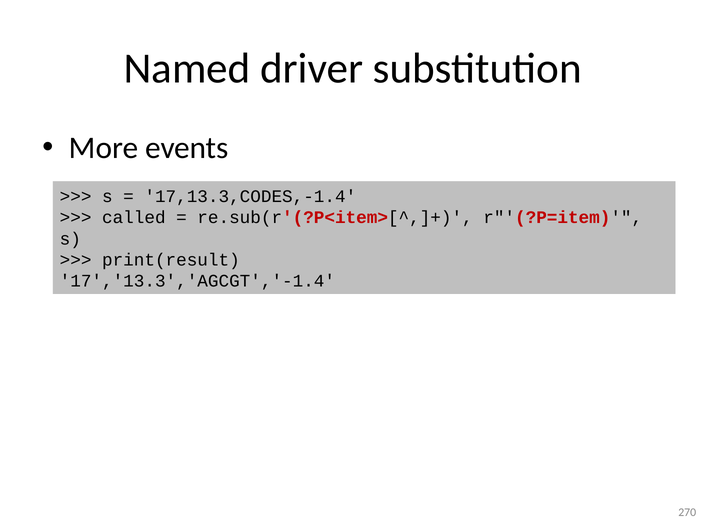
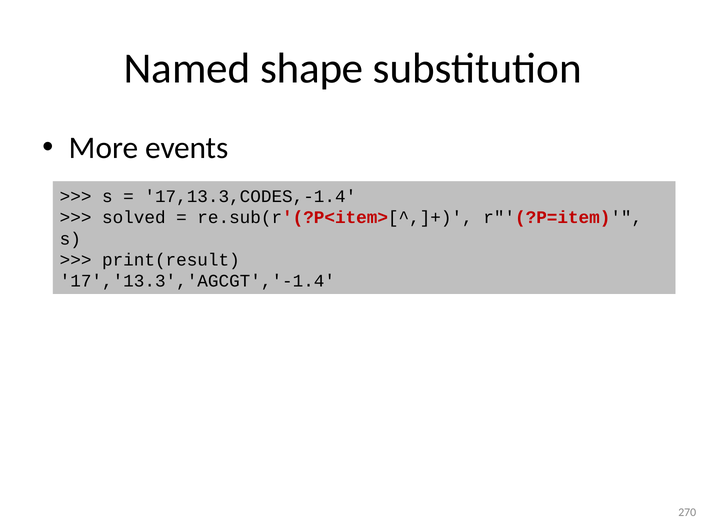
driver: driver -> shape
called: called -> solved
